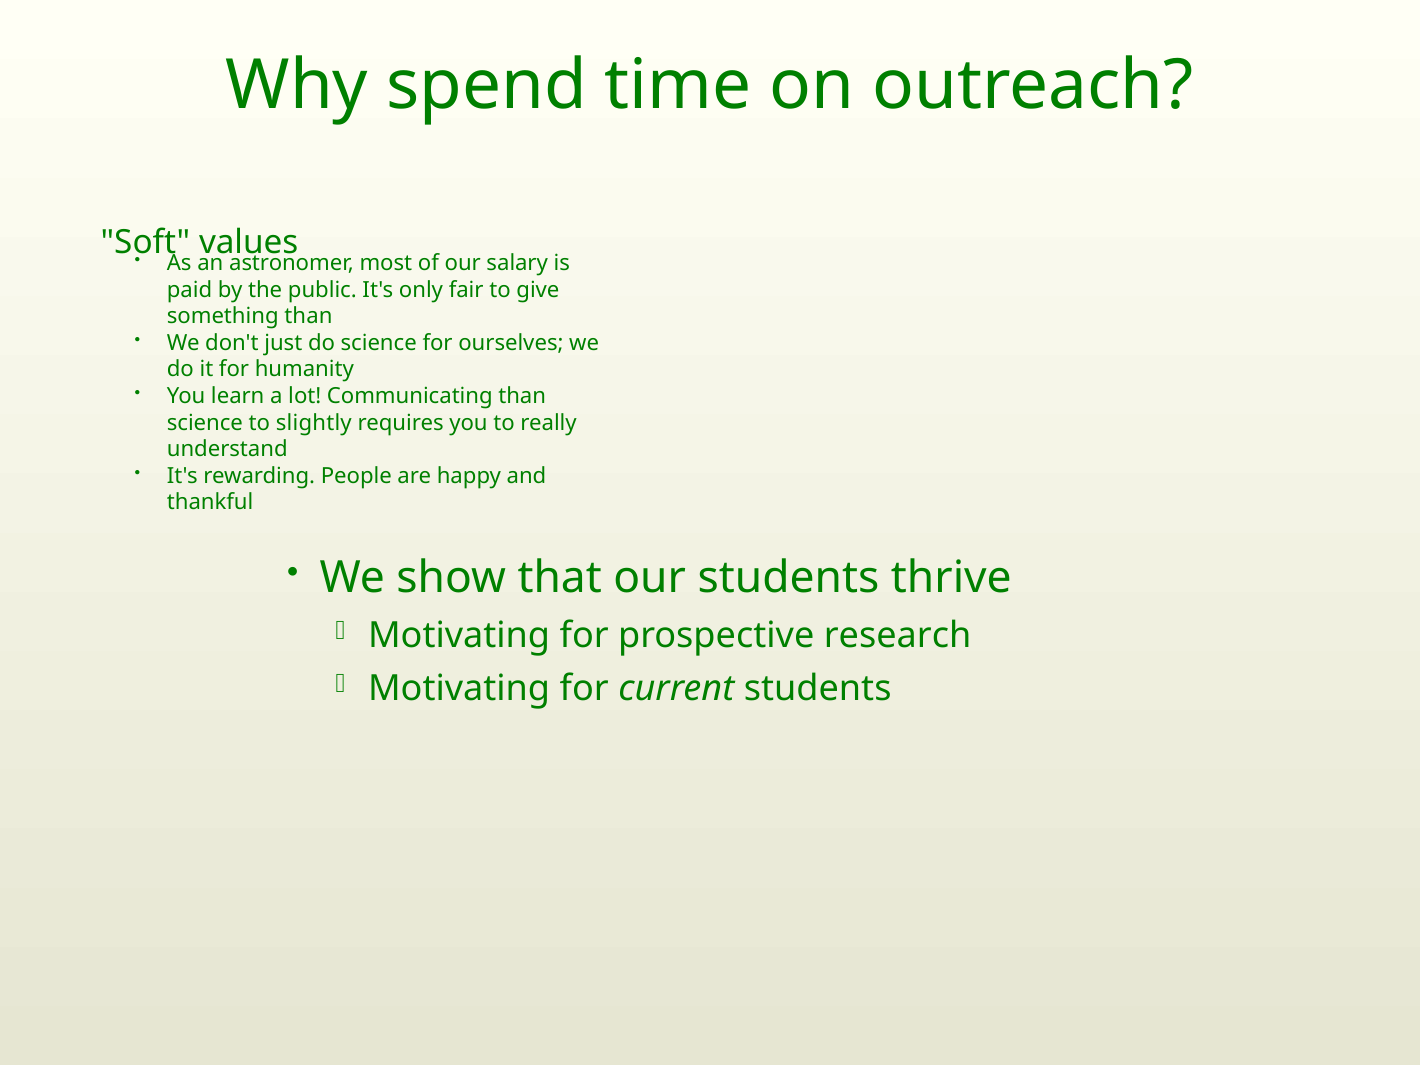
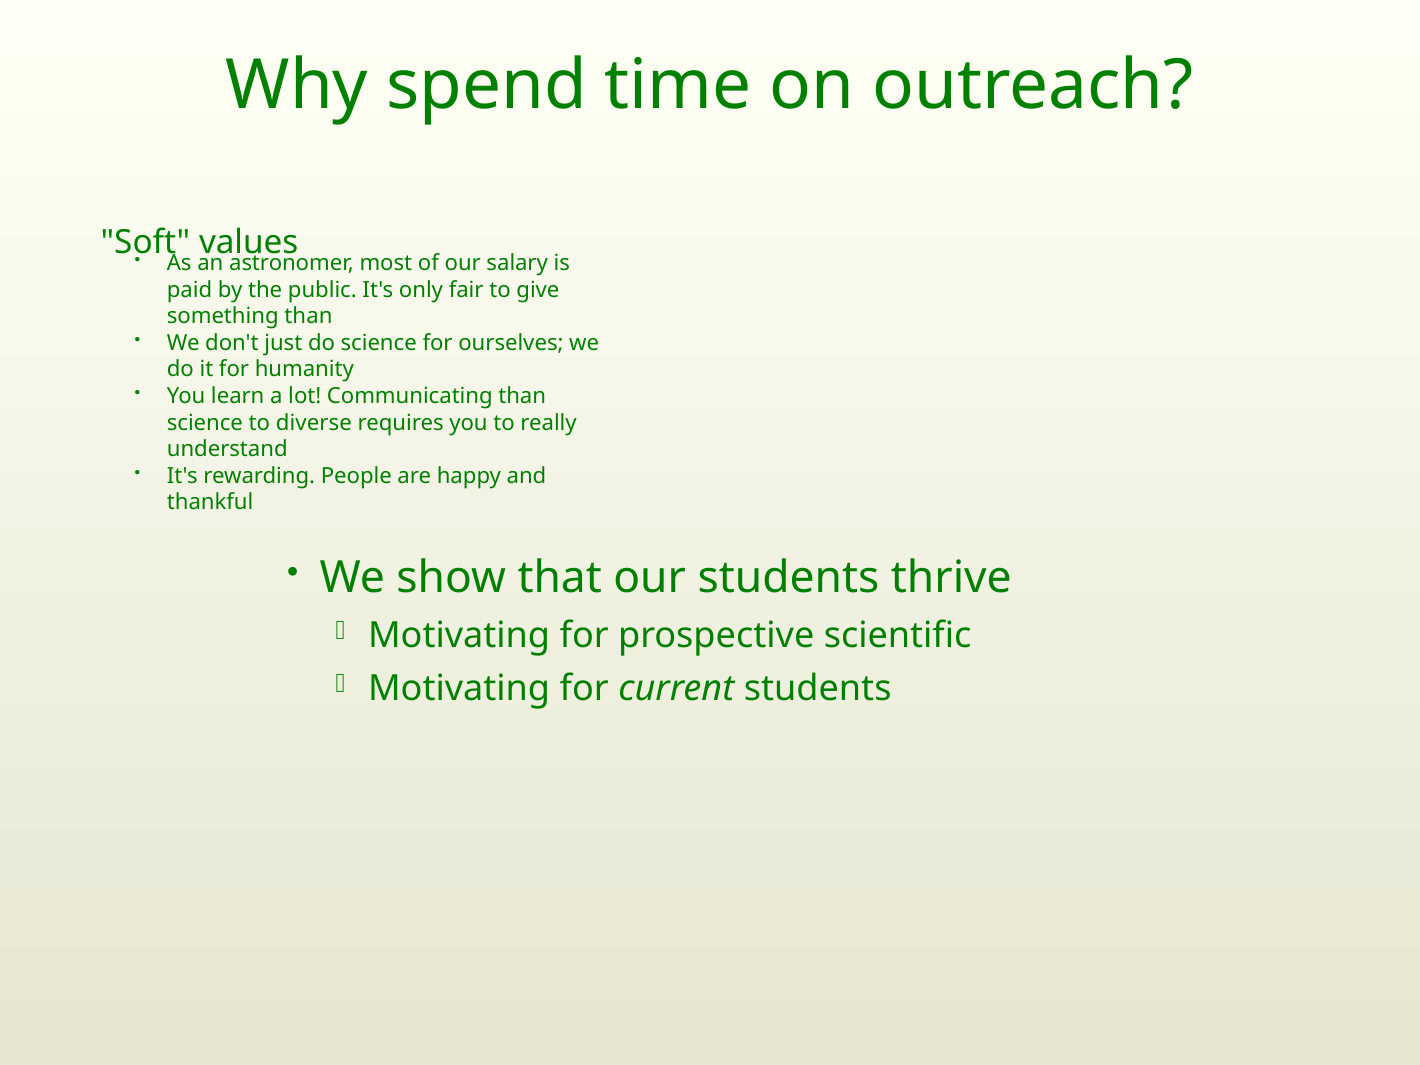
slightly: slightly -> diverse
research: research -> scientific
